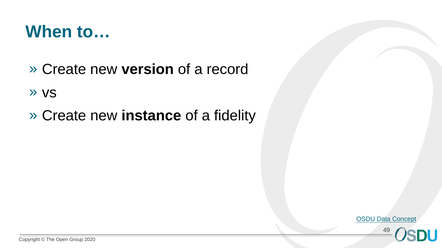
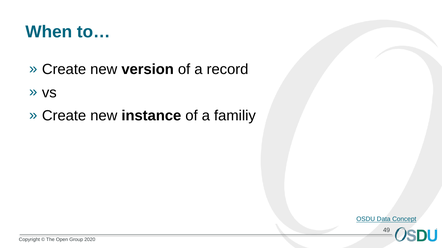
fidelity: fidelity -> familiy
